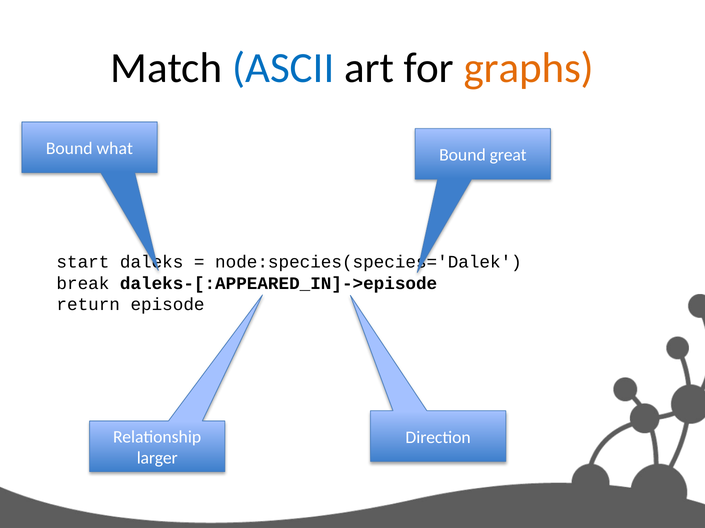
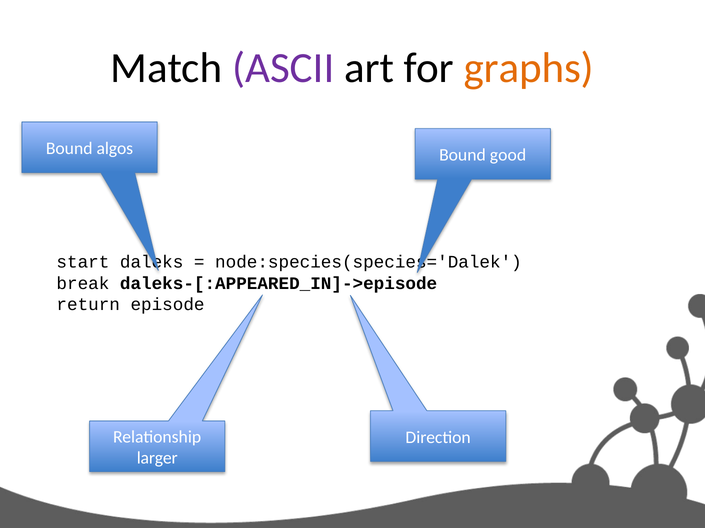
ASCII colour: blue -> purple
what: what -> algos
great: great -> good
